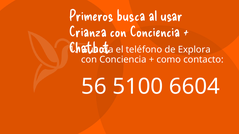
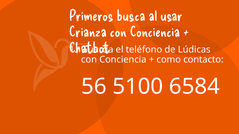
Explora: Explora -> Lúdicas
6604: 6604 -> 6584
